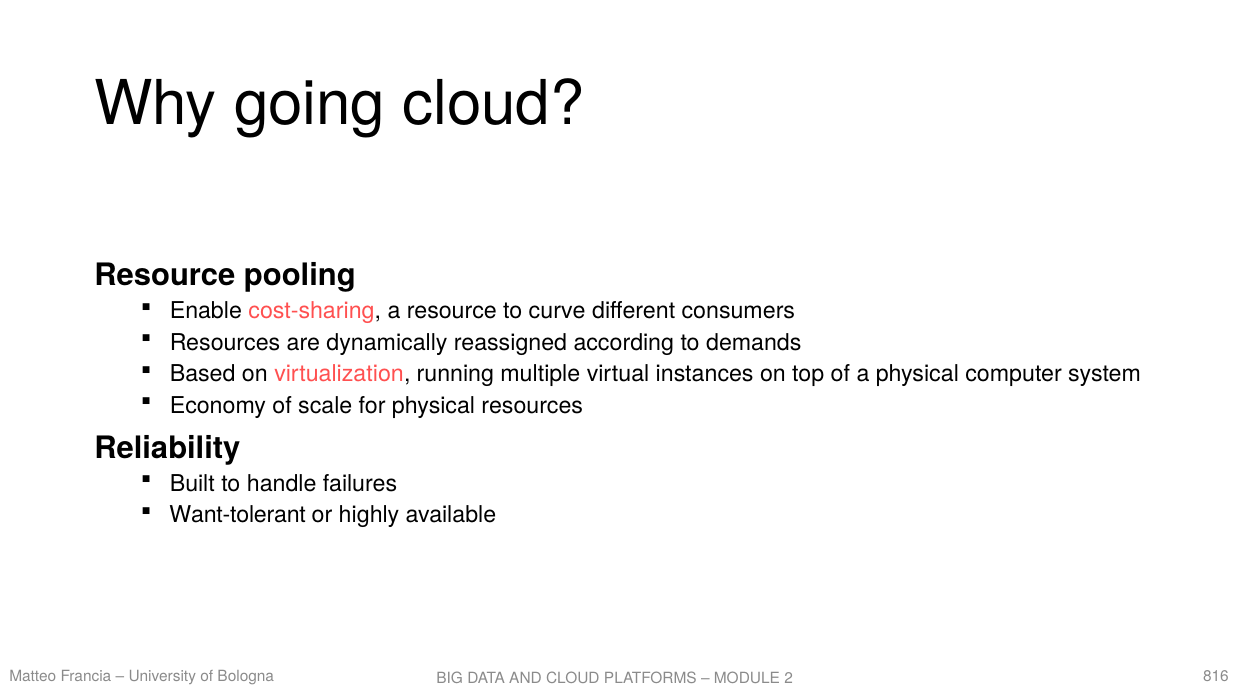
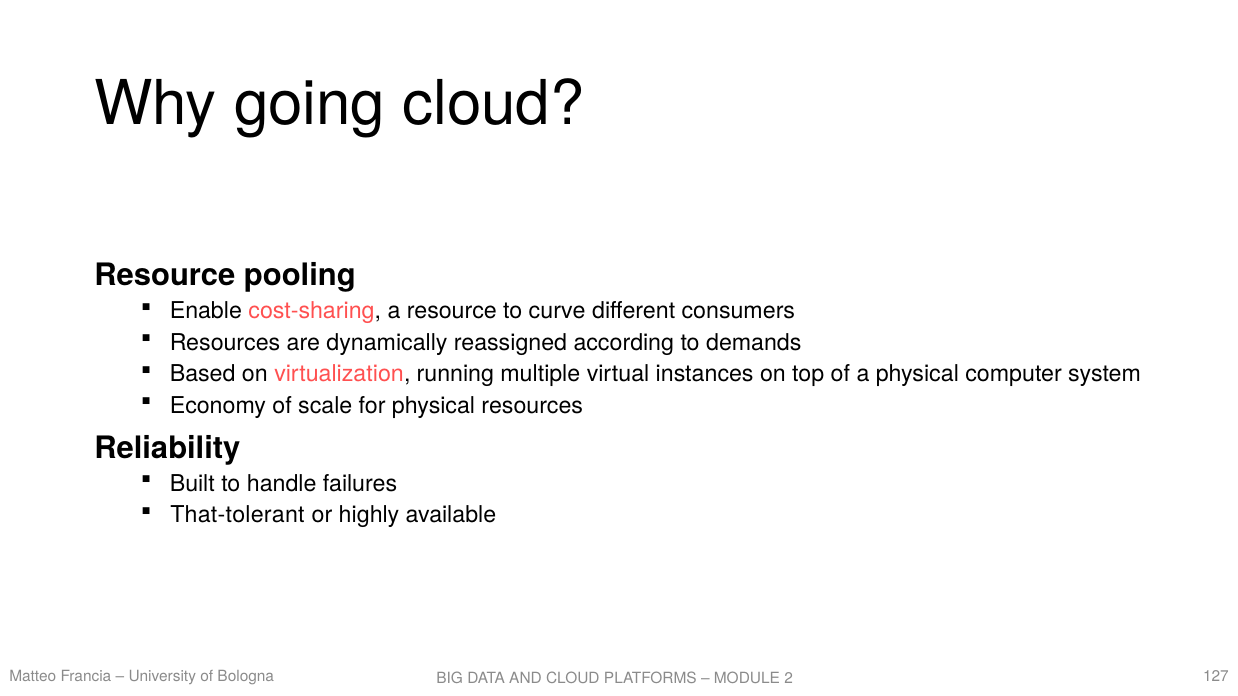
Want-tolerant: Want-tolerant -> That-tolerant
816: 816 -> 127
